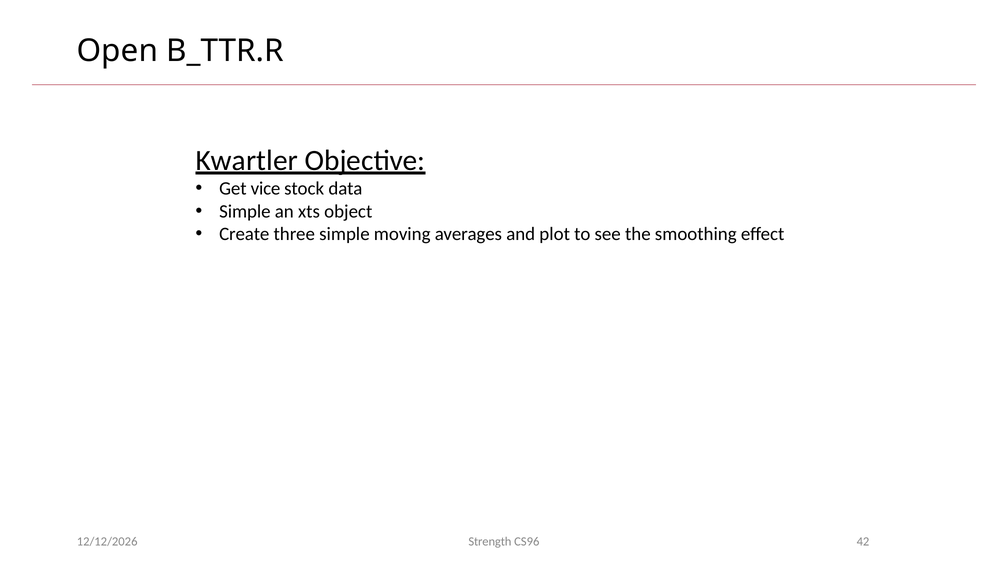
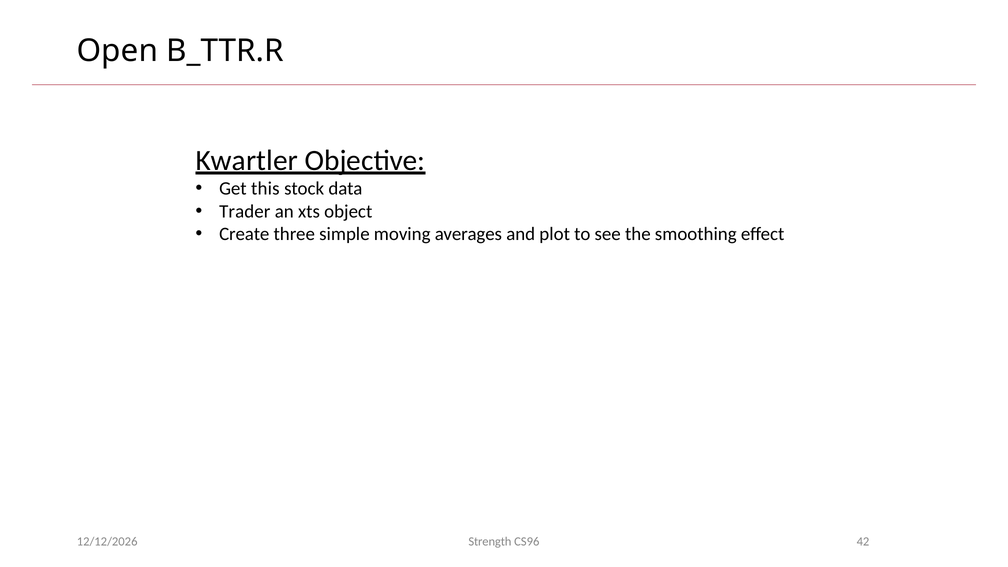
vice: vice -> this
Simple at (245, 211): Simple -> Trader
